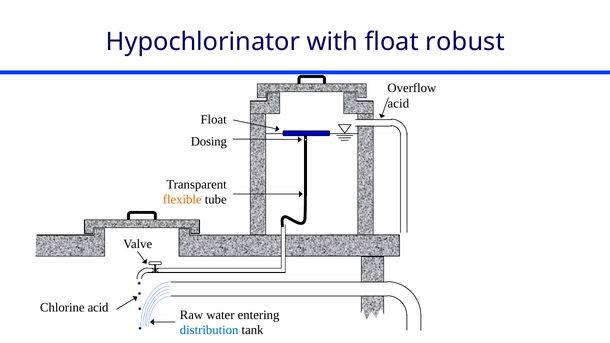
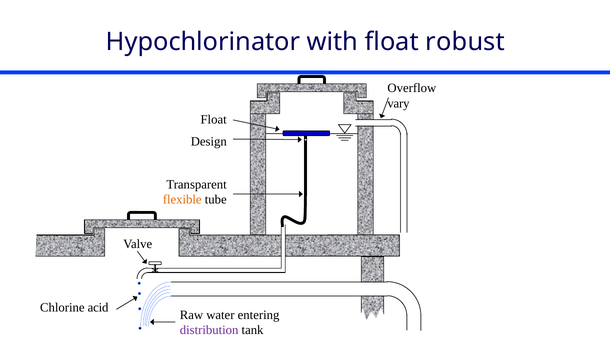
acid at (398, 104): acid -> vary
Dosing: Dosing -> Design
distribution colour: blue -> purple
